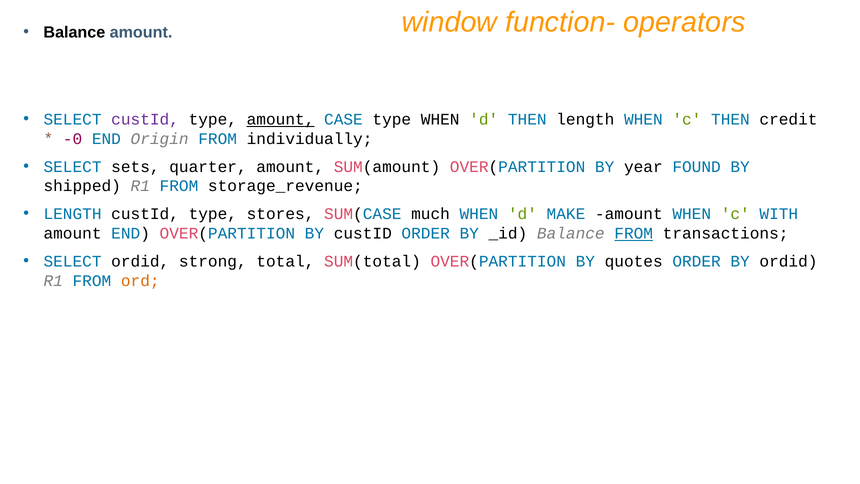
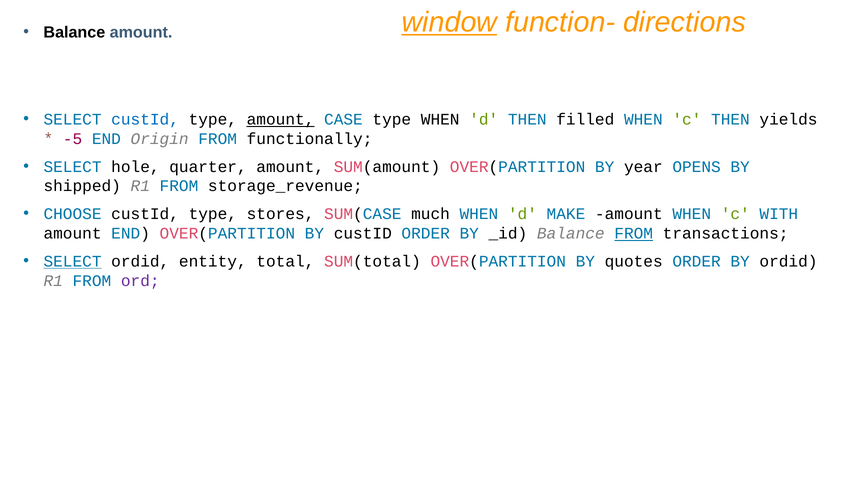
window underline: none -> present
operators: operators -> directions
custId at (145, 119) colour: purple -> blue
THEN length: length -> filled
credit: credit -> yields
-0: -0 -> -5
individually: individually -> functionally
sets: sets -> hole
FOUND: FOUND -> OPENS
LENGTH at (73, 214): LENGTH -> CHOOSE
SELECT at (73, 261) underline: none -> present
strong: strong -> entity
ord colour: orange -> purple
